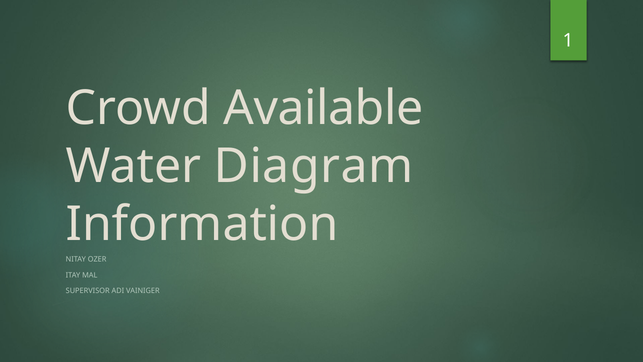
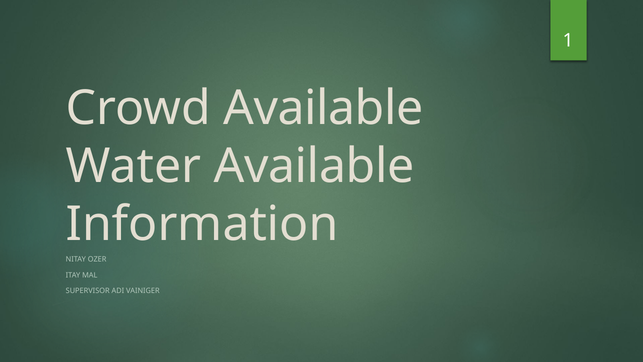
Water Diagram: Diagram -> Available
